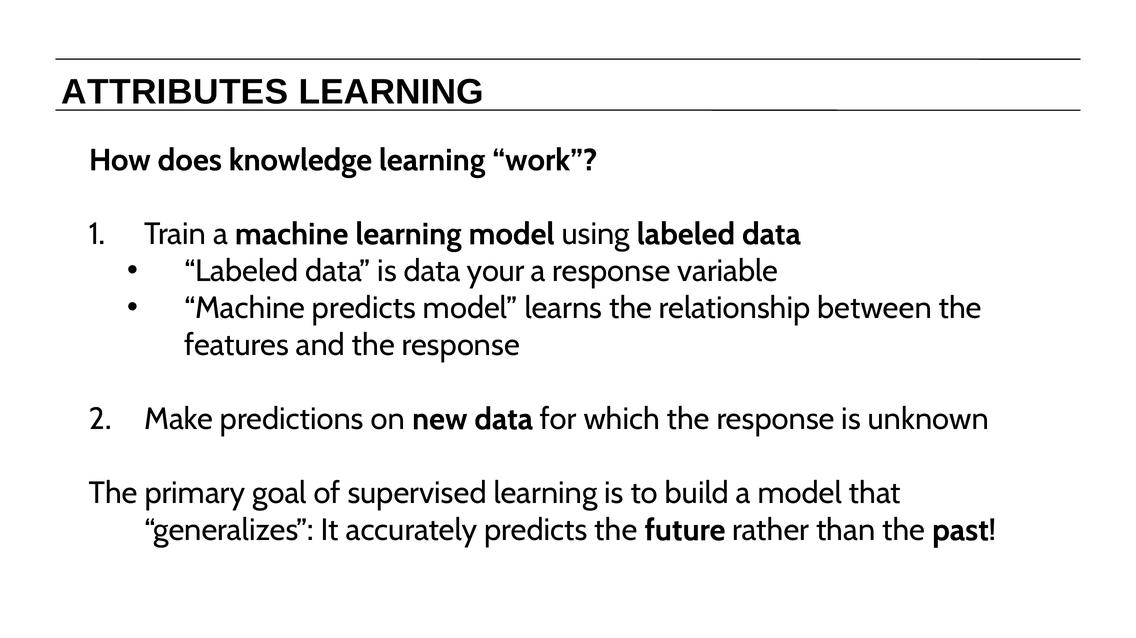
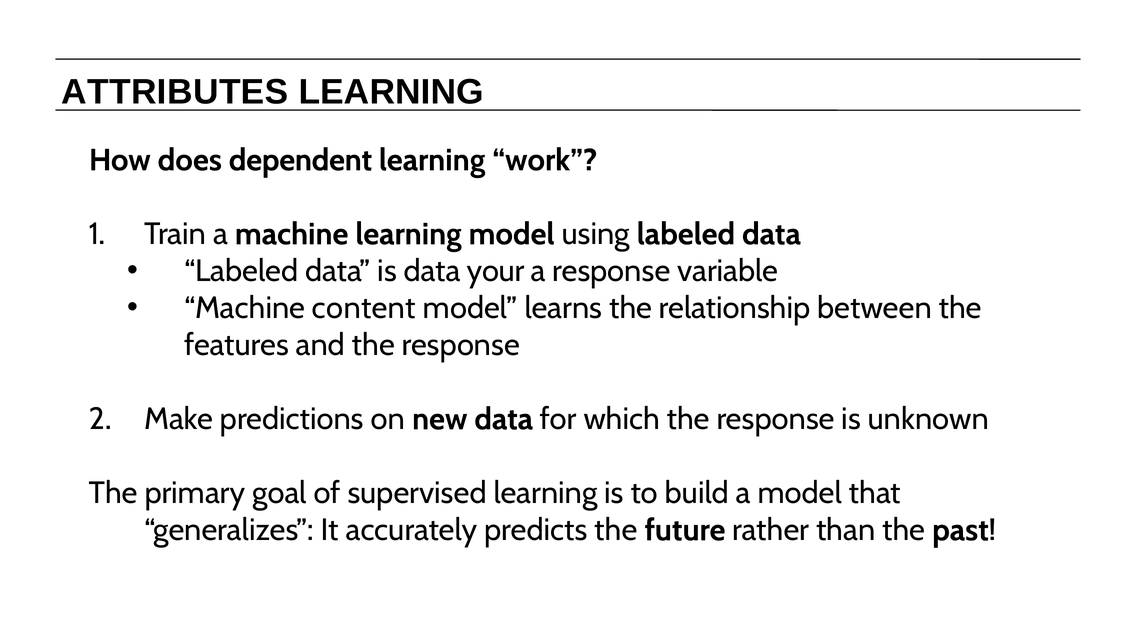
knowledge: knowledge -> dependent
Machine predicts: predicts -> content
